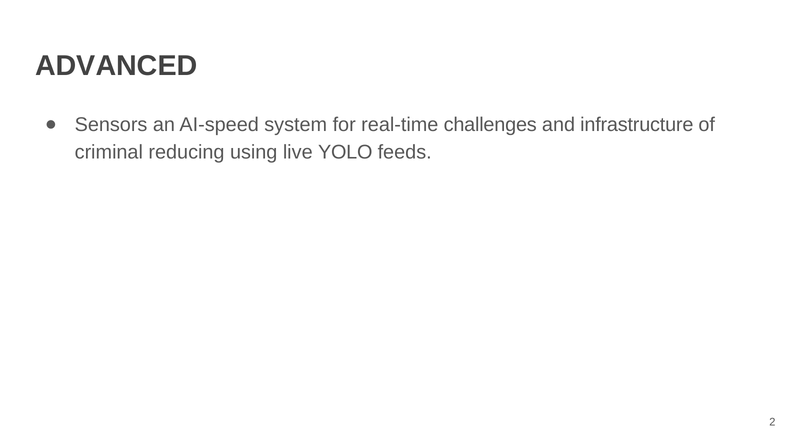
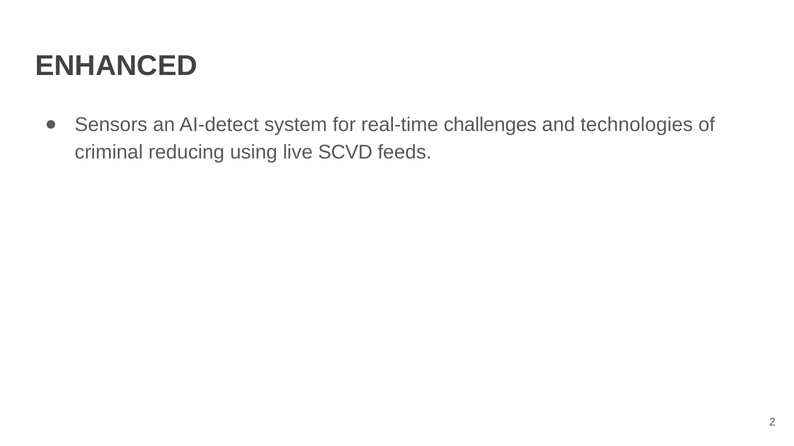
ADVANCED: ADVANCED -> ENHANCED
AI-speed: AI-speed -> AI-detect
infrastructure: infrastructure -> technologies
YOLO: YOLO -> SCVD
